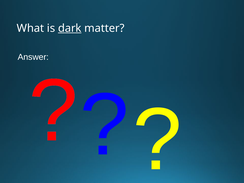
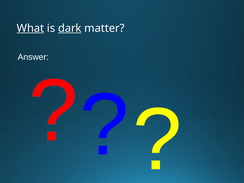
What underline: none -> present
